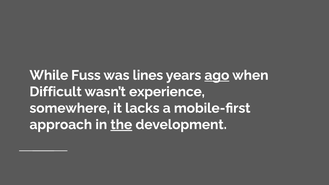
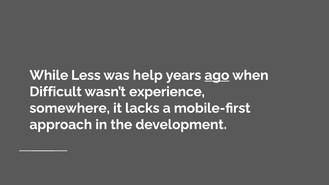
Fuss: Fuss -> Less
lines: lines -> help
the underline: present -> none
